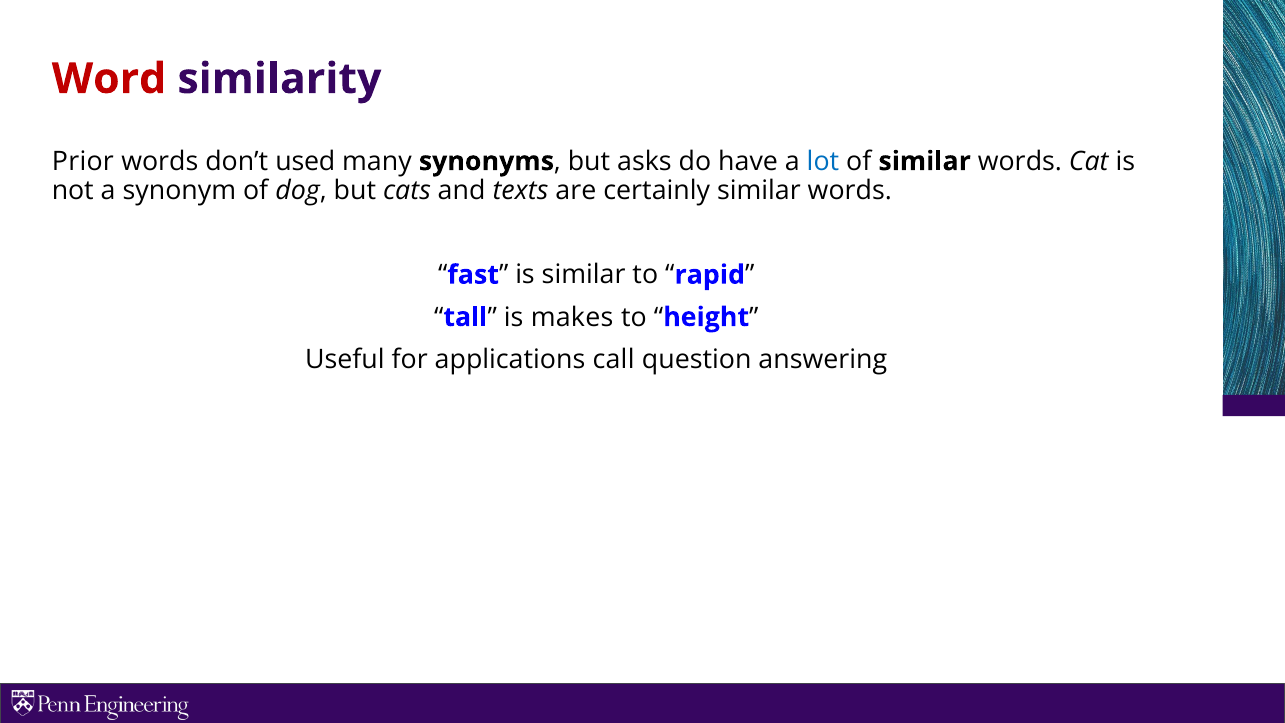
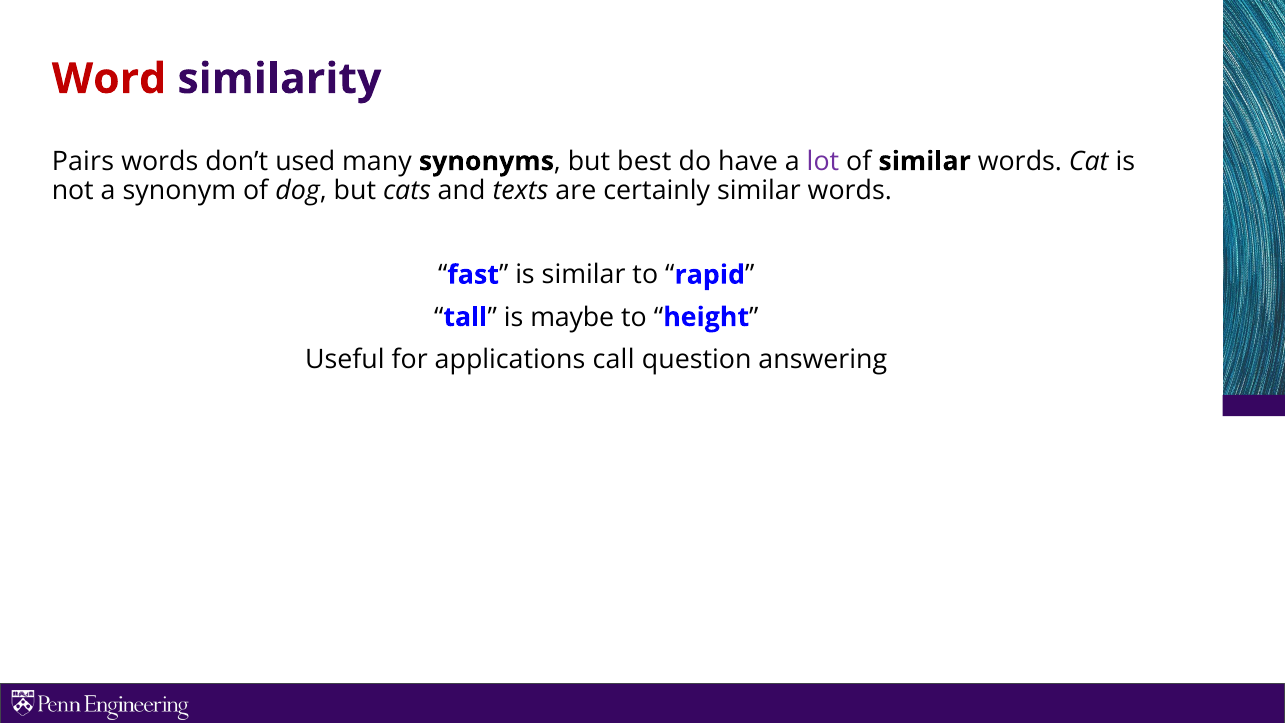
Prior: Prior -> Pairs
asks: asks -> best
lot colour: blue -> purple
makes: makes -> maybe
